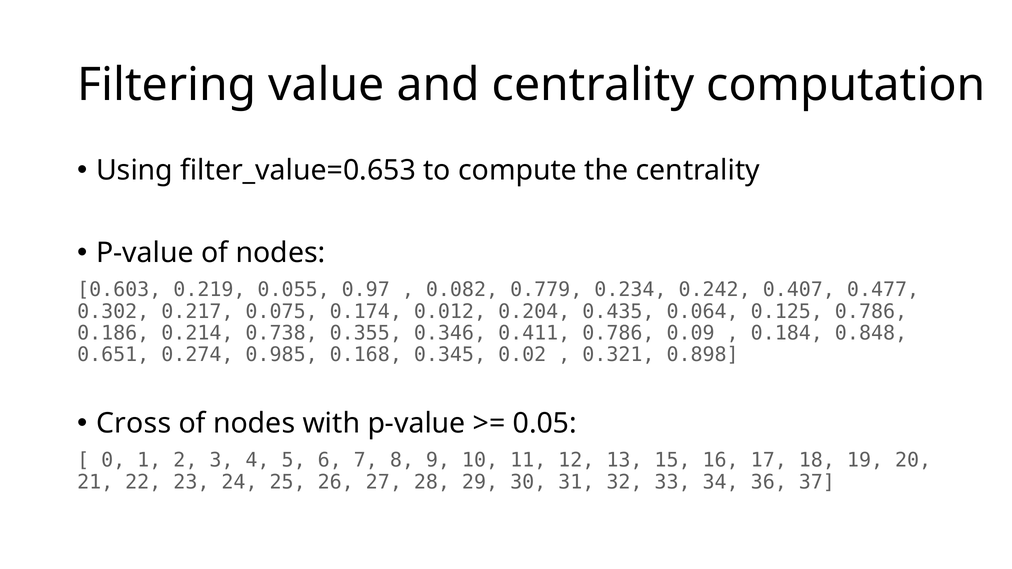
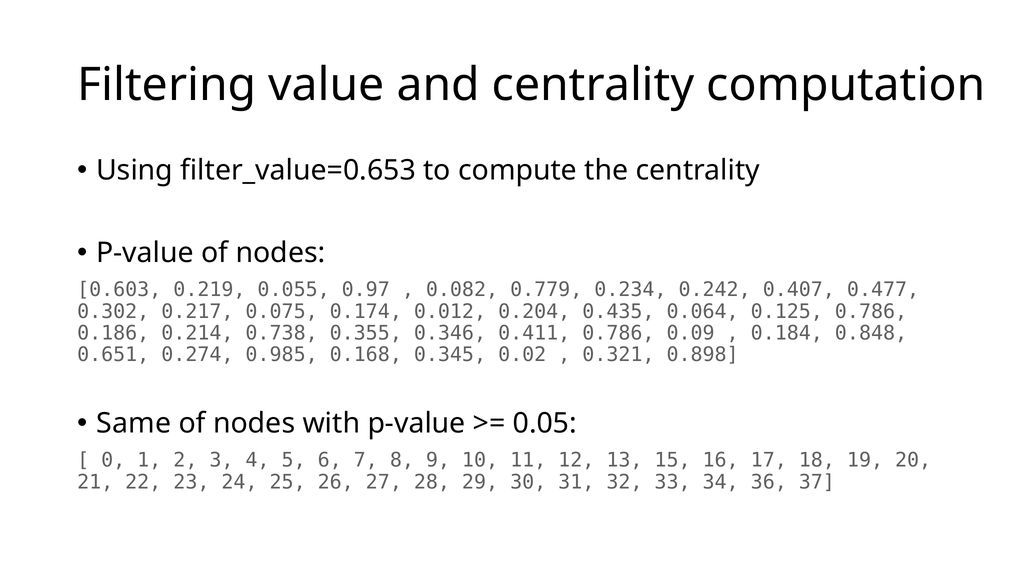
Cross: Cross -> Same
